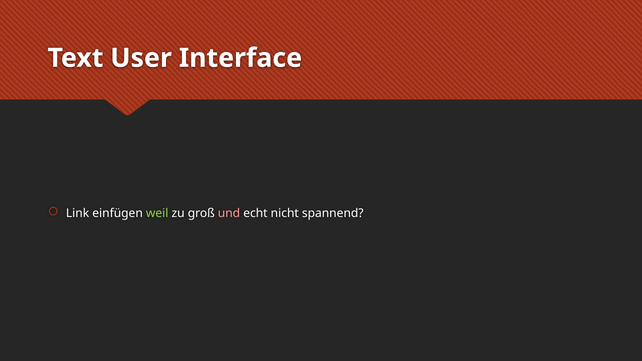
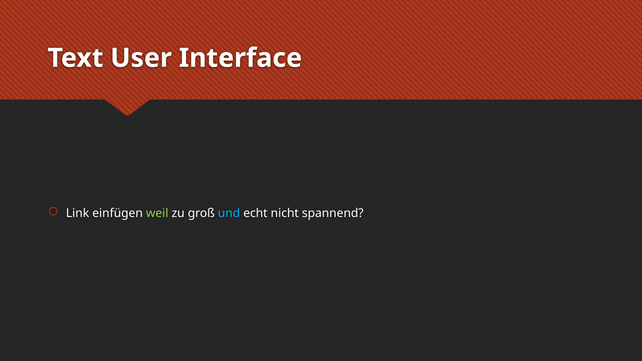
und colour: pink -> light blue
